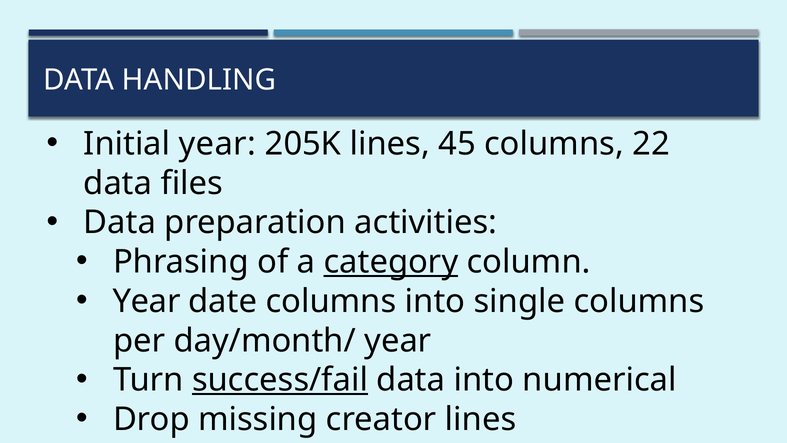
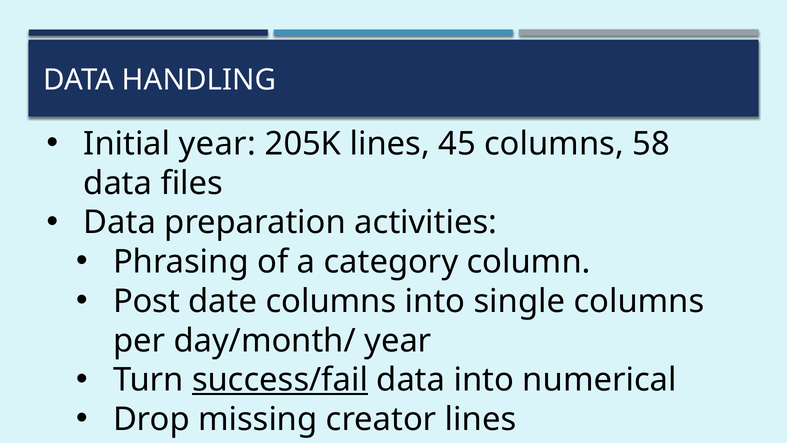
22: 22 -> 58
category underline: present -> none
Year at (147, 301): Year -> Post
